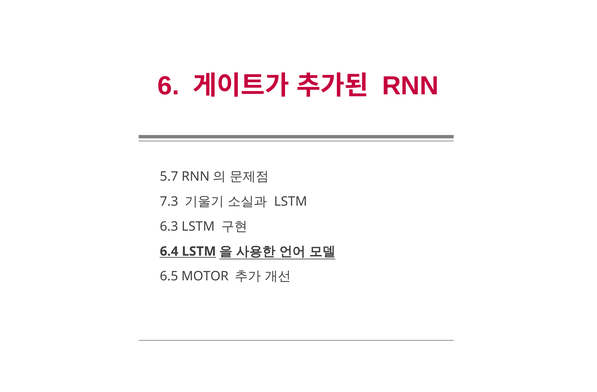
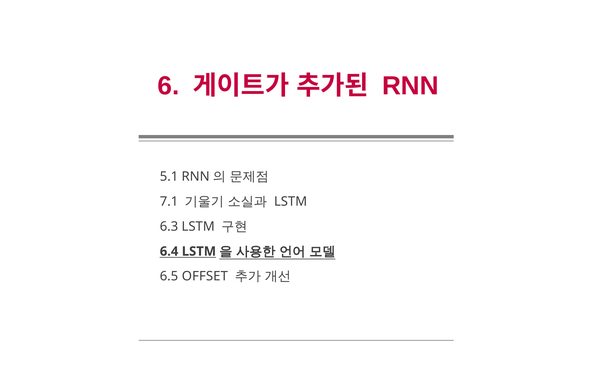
5.7: 5.7 -> 5.1
7.3: 7.3 -> 7.1
MOTOR: MOTOR -> OFFSET
